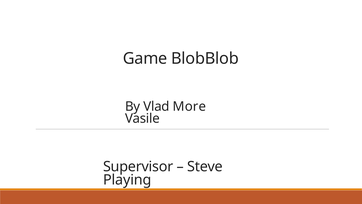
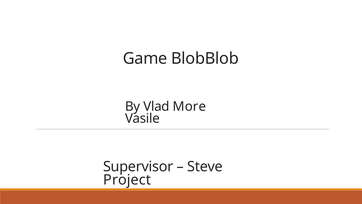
Playing: Playing -> Project
